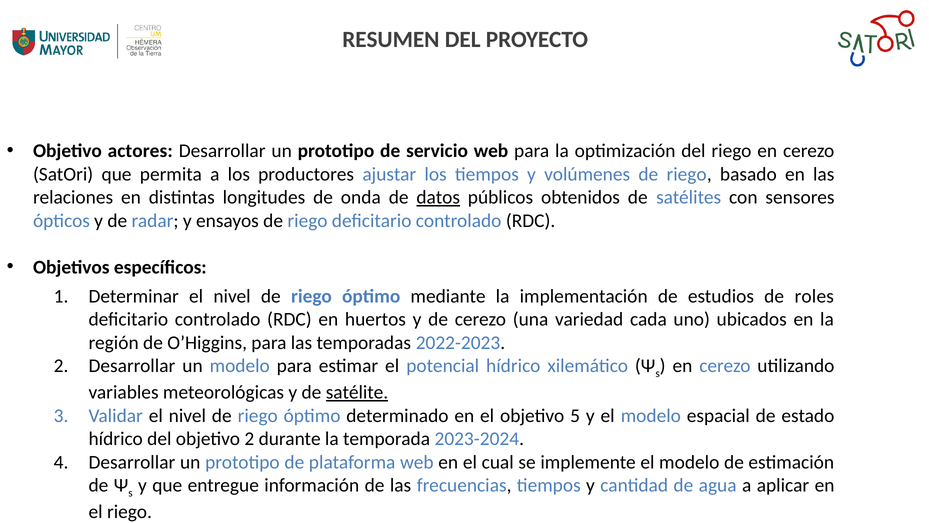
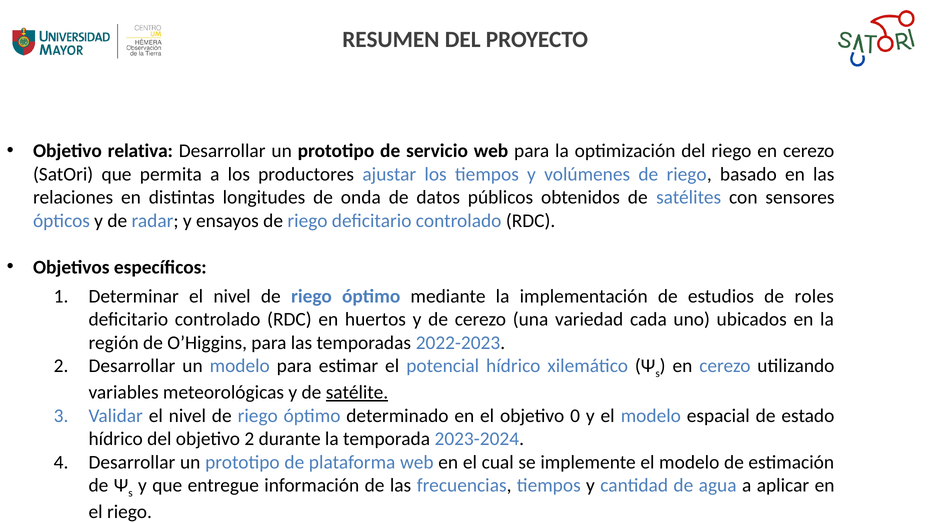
actores: actores -> relativa
datos underline: present -> none
5: 5 -> 0
